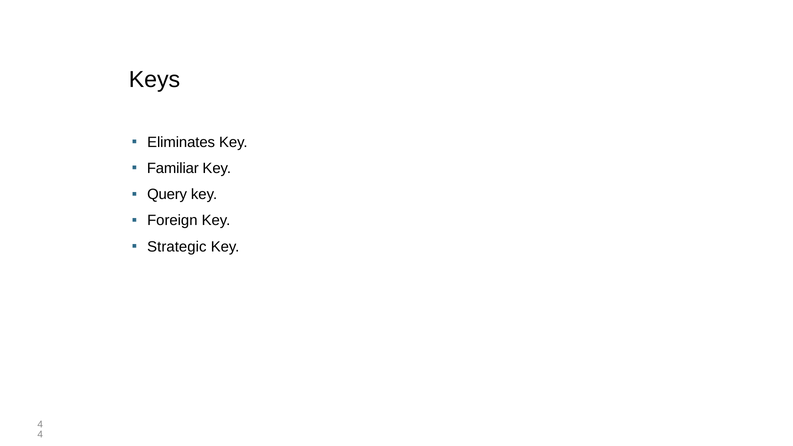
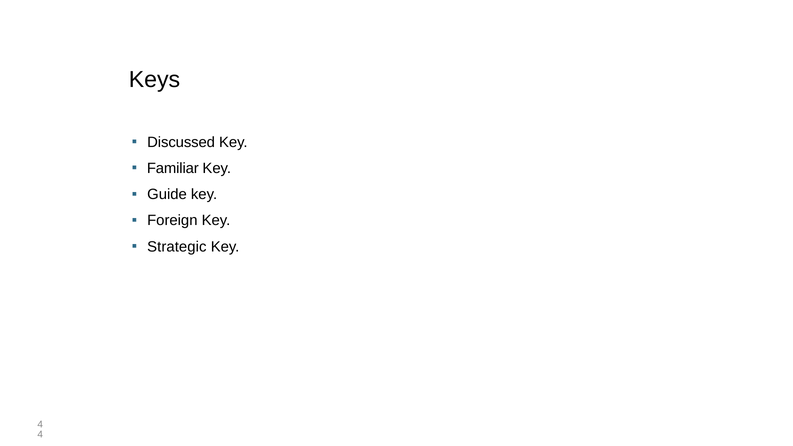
Eliminates: Eliminates -> Discussed
Query: Query -> Guide
